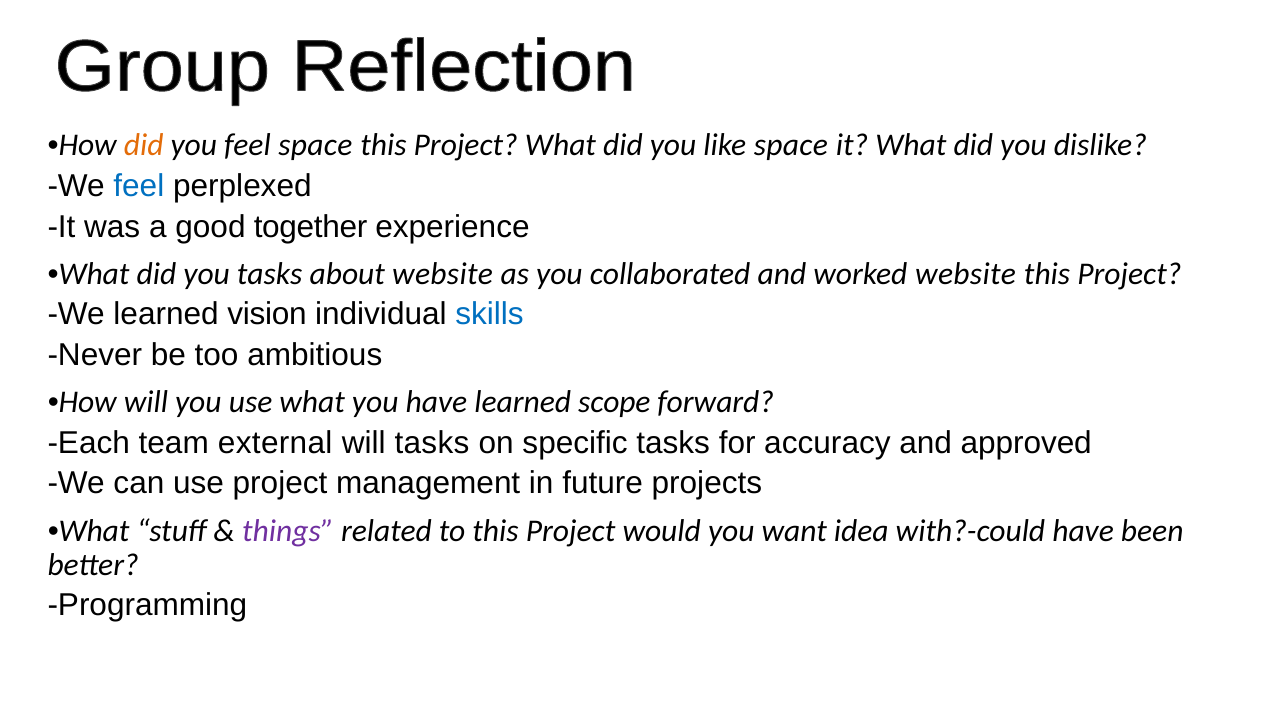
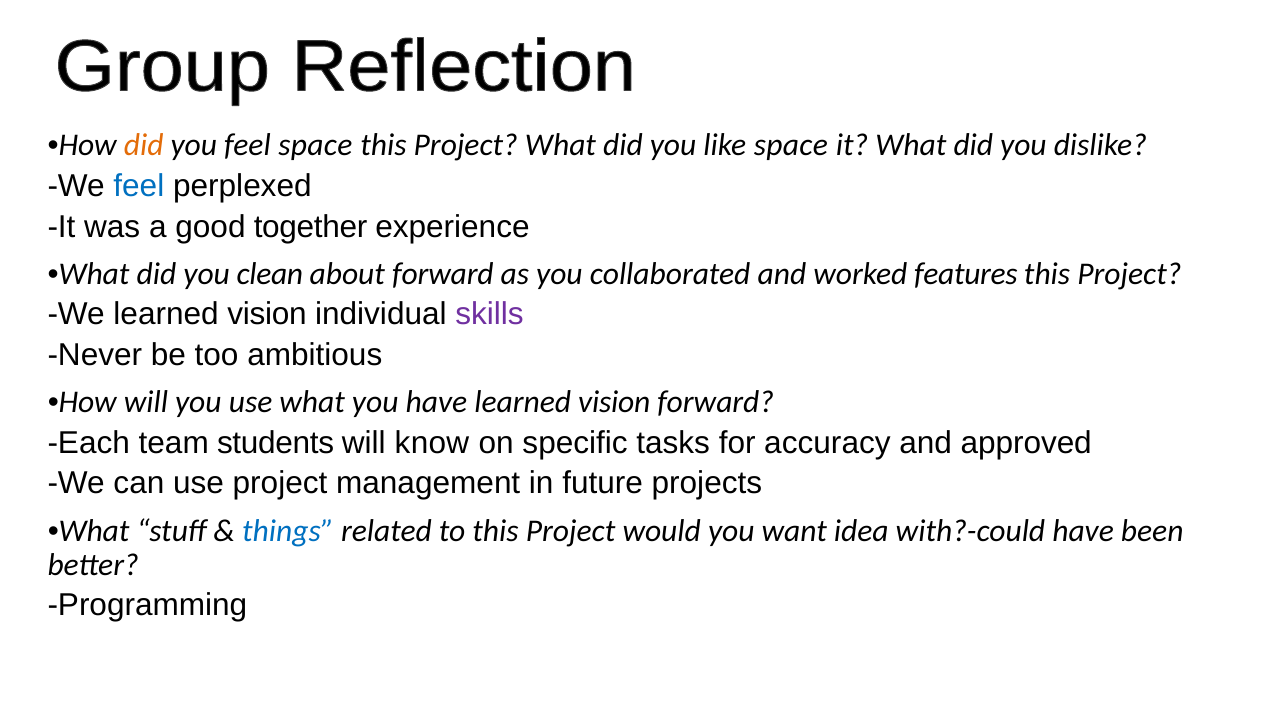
you tasks: tasks -> clean
about website: website -> forward
worked website: website -> features
skills colour: blue -> purple
have learned scope: scope -> vision
external: external -> students
will tasks: tasks -> know
things colour: purple -> blue
